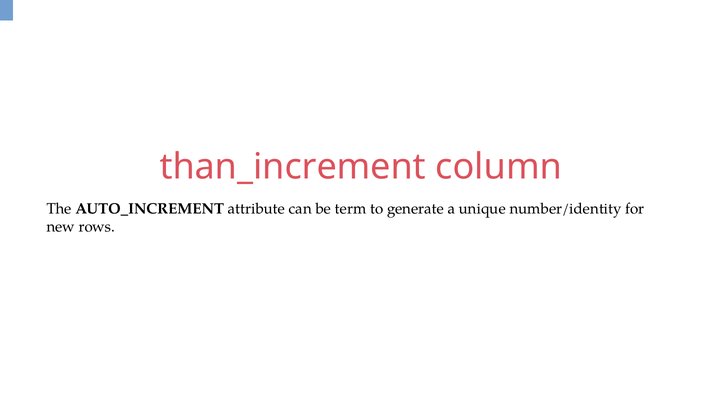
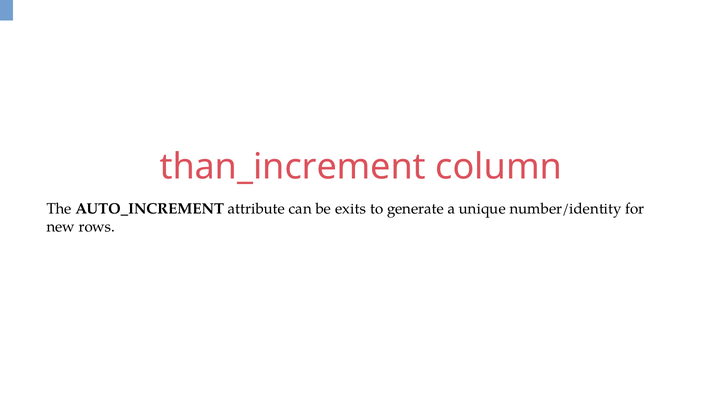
term: term -> exits
